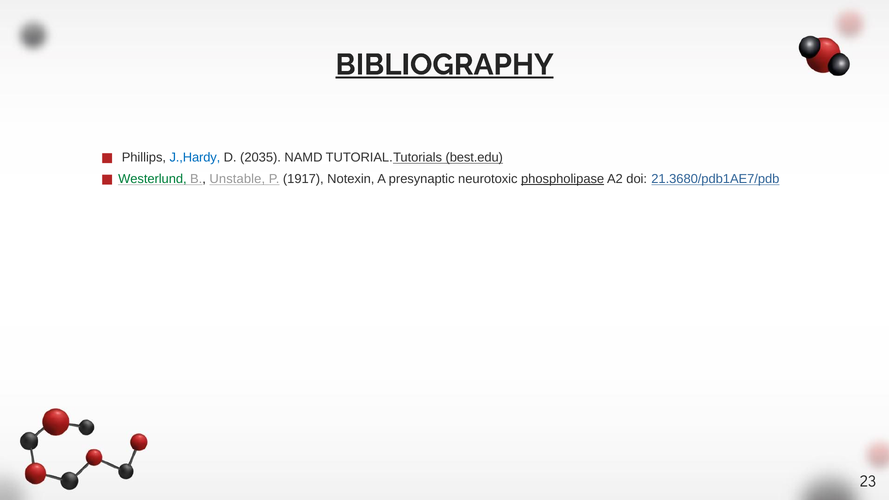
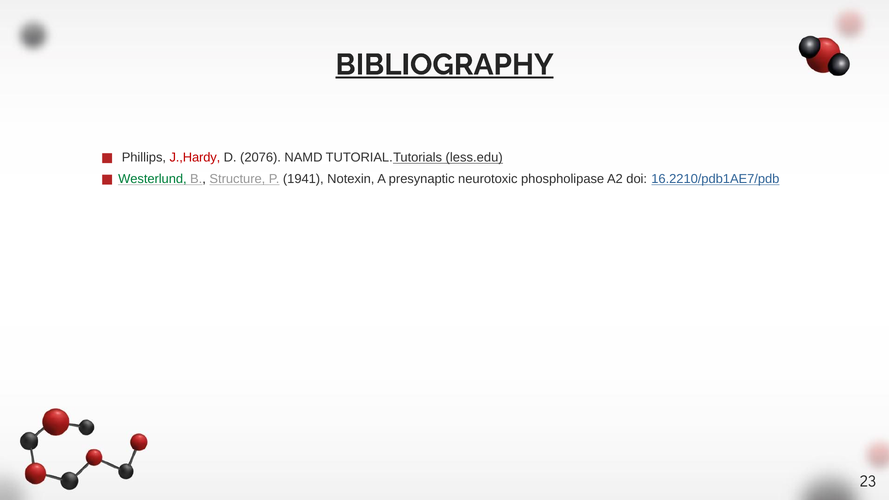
J.,Hardy colour: blue -> red
2035: 2035 -> 2076
best.edu: best.edu -> less.edu
Unstable: Unstable -> Structure
1917: 1917 -> 1941
phospholipase underline: present -> none
21.3680/pdb1AE7/pdb: 21.3680/pdb1AE7/pdb -> 16.2210/pdb1AE7/pdb
